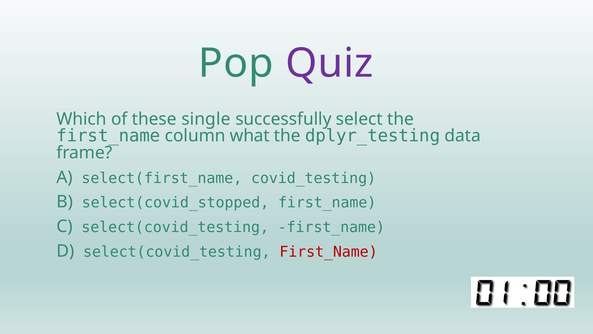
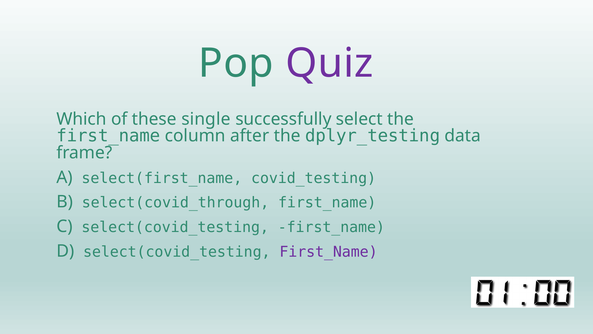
what: what -> after
select(covid_stopped: select(covid_stopped -> select(covid_through
First_Name at (329, 252) colour: red -> purple
